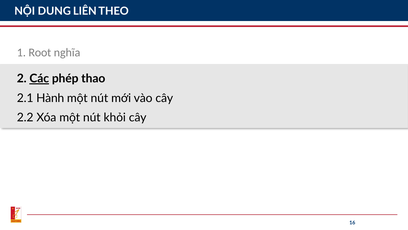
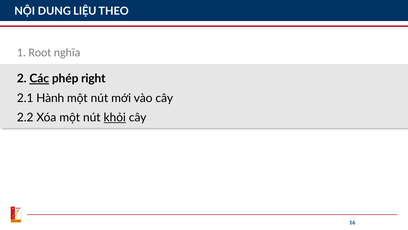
LIÊN: LIÊN -> LIỆU
thao: thao -> right
khỏi underline: none -> present
